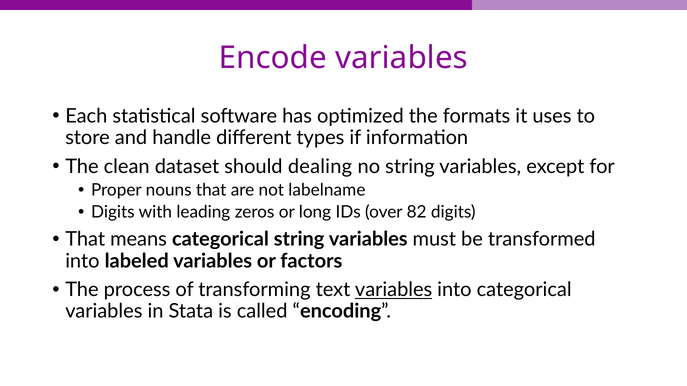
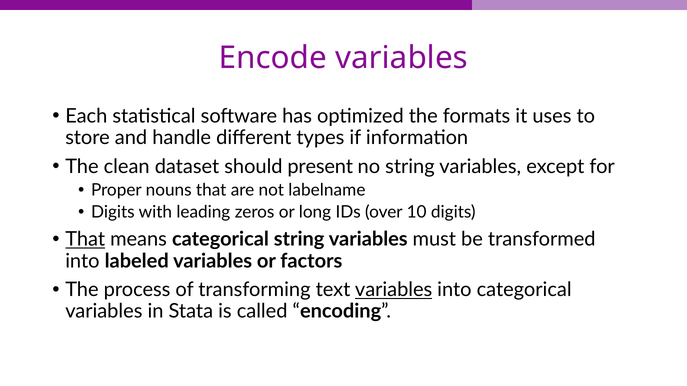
dealing: dealing -> present
82: 82 -> 10
That at (85, 240) underline: none -> present
